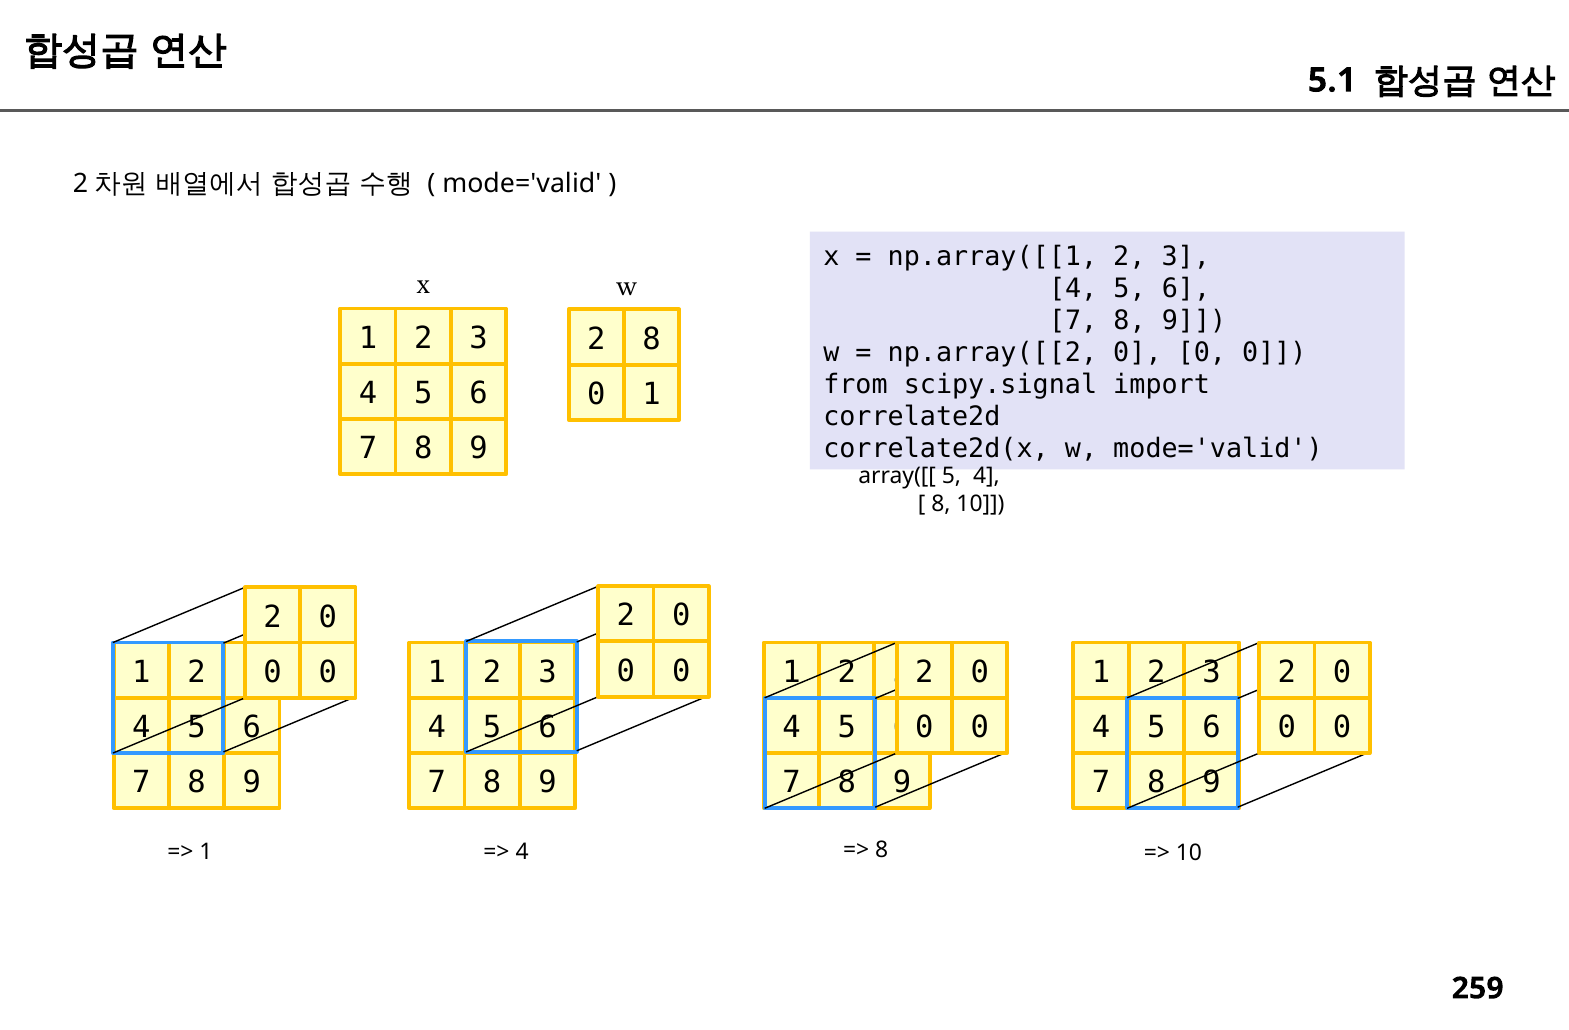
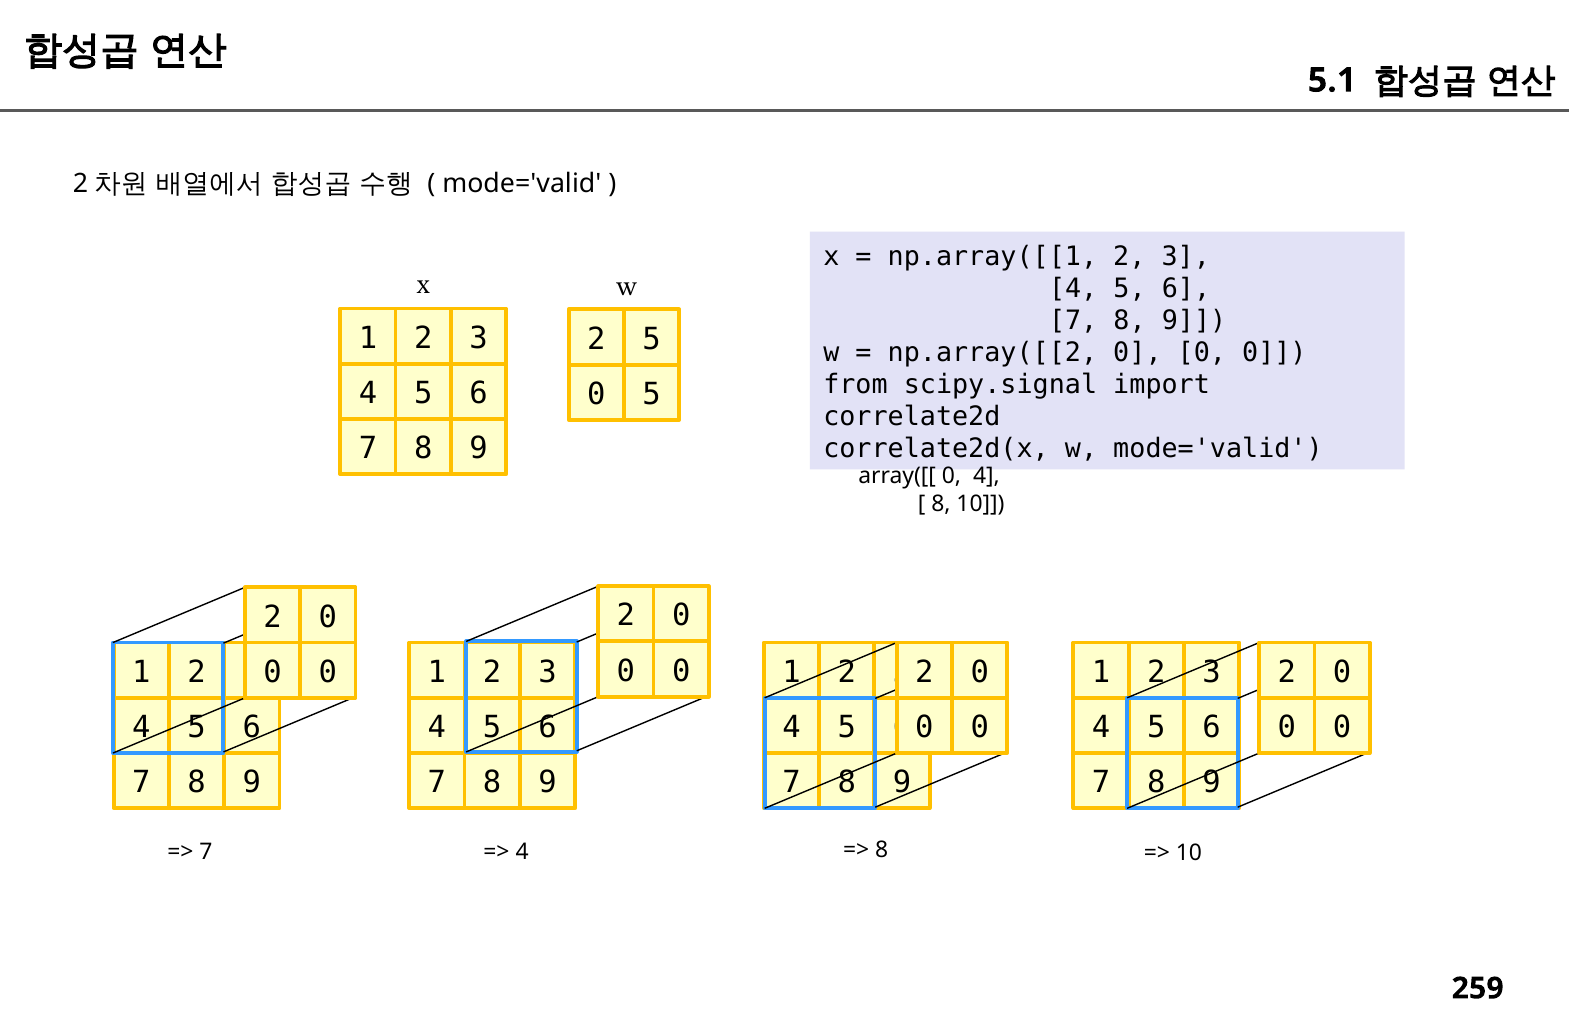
2 8: 8 -> 5
1 at (652, 395): 1 -> 5
array([[ 5: 5 -> 0
1 at (206, 852): 1 -> 7
